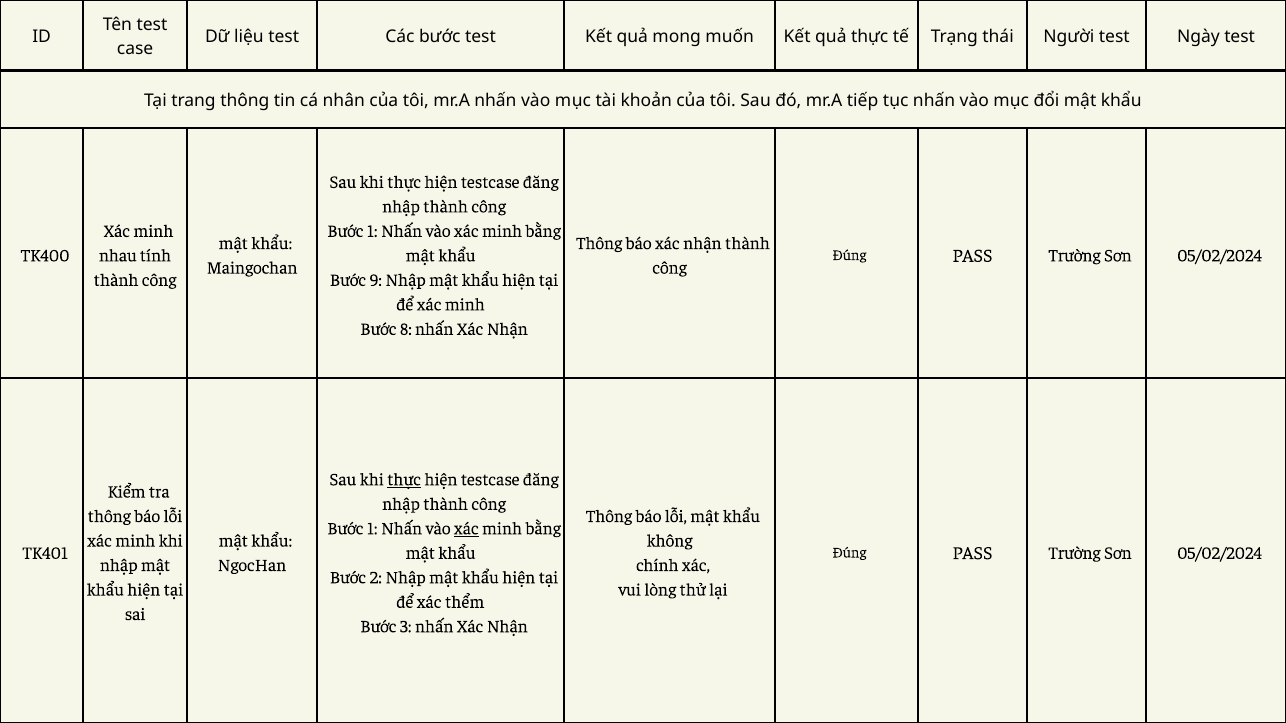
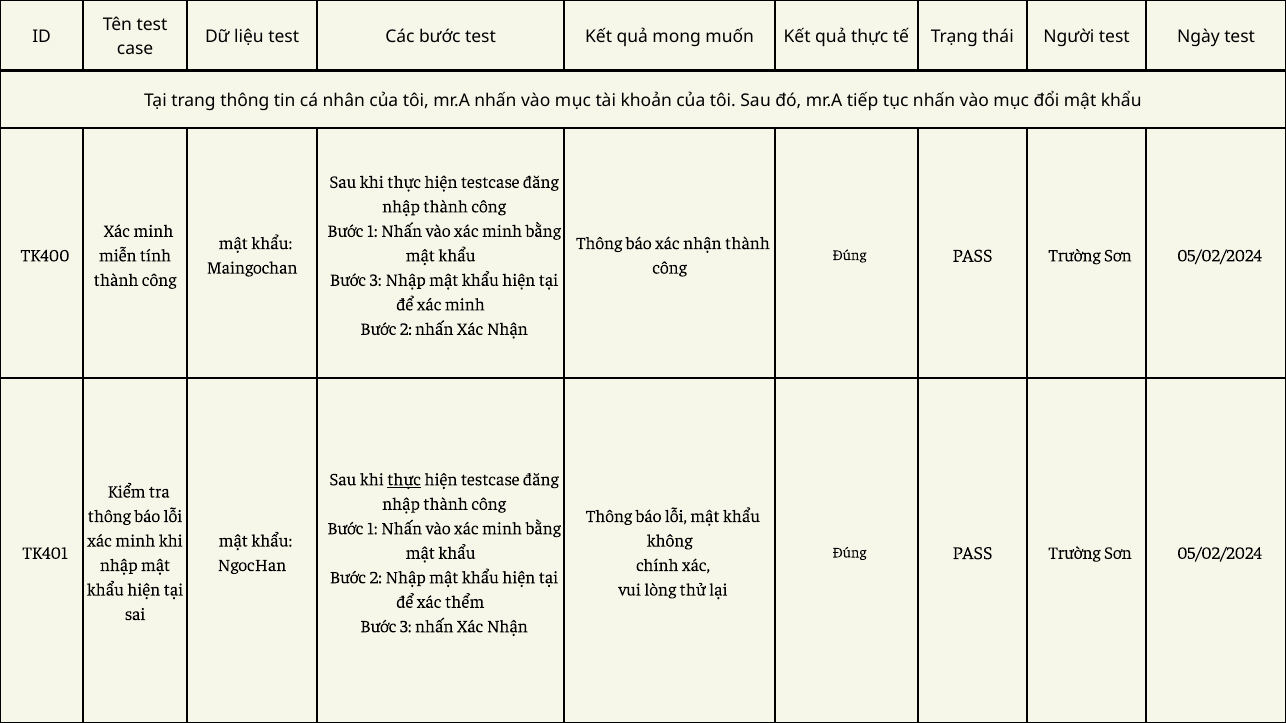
nhau: nhau -> miễn
9 at (376, 280): 9 -> 3
8 at (406, 329): 8 -> 2
xác at (466, 529) underline: present -> none
